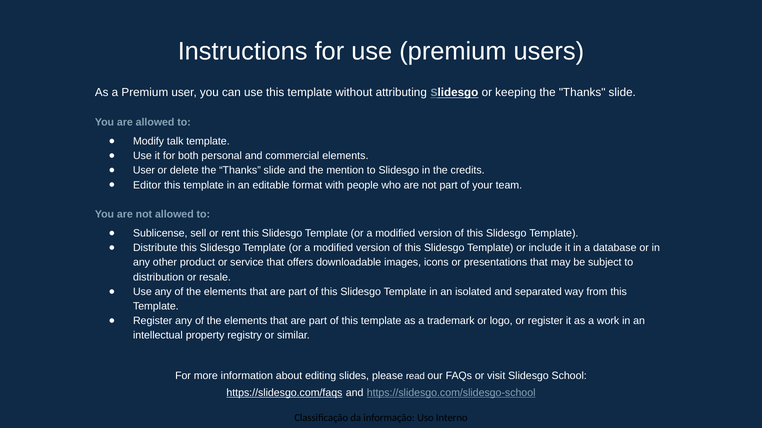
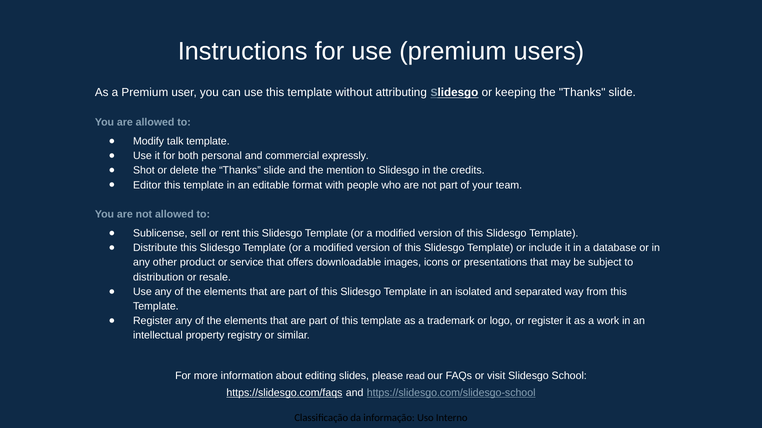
commercial elements: elements -> expressly
User at (144, 171): User -> Shot
